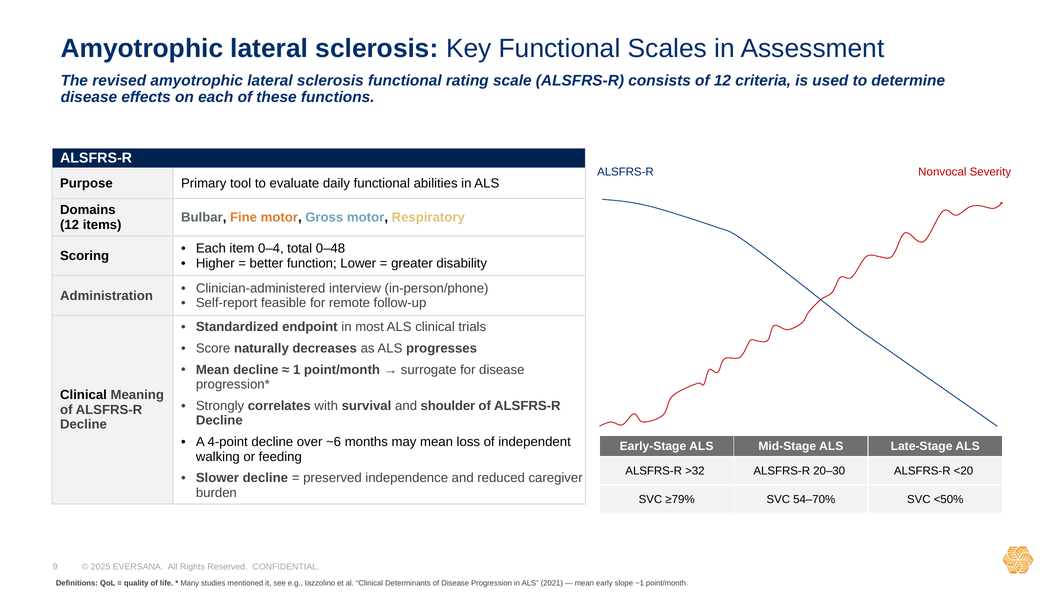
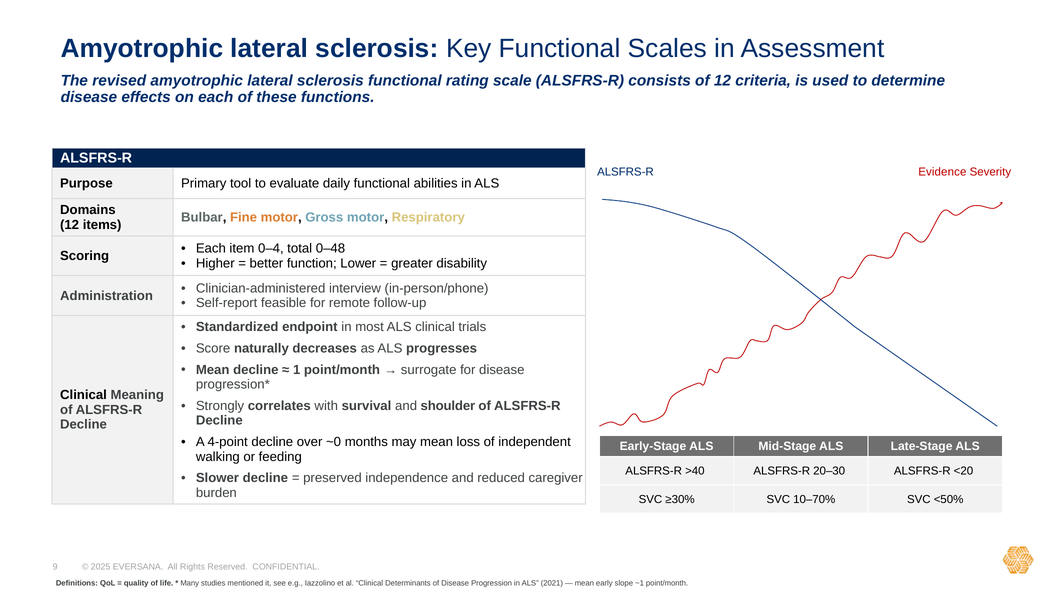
Nonvocal: Nonvocal -> Evidence
~6: ~6 -> ~0
>32: >32 -> >40
≥79%: ≥79% -> ≥30%
54–70%: 54–70% -> 10–70%
